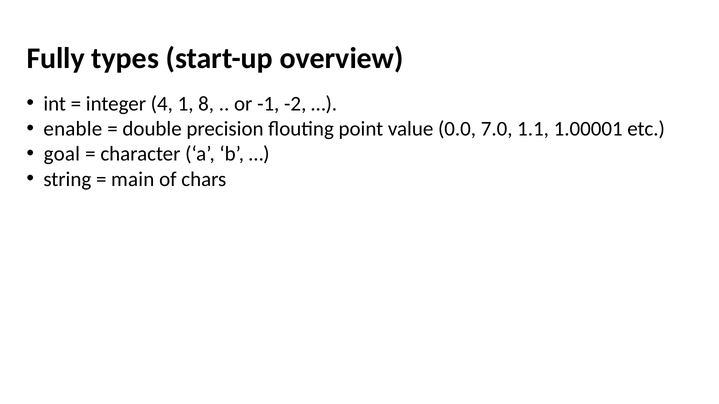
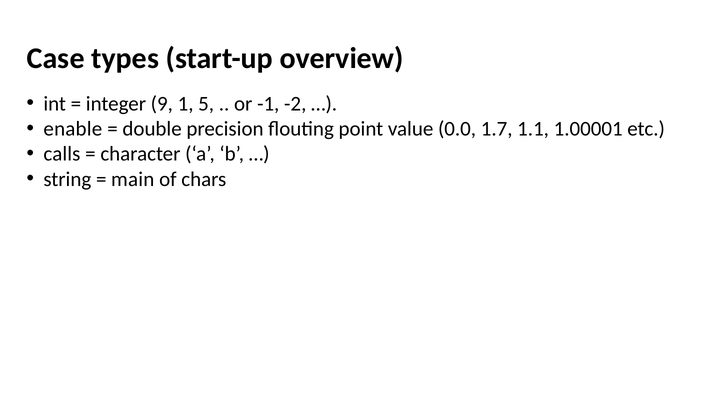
Fully: Fully -> Case
4: 4 -> 9
8: 8 -> 5
7.0: 7.0 -> 1.7
goal: goal -> calls
